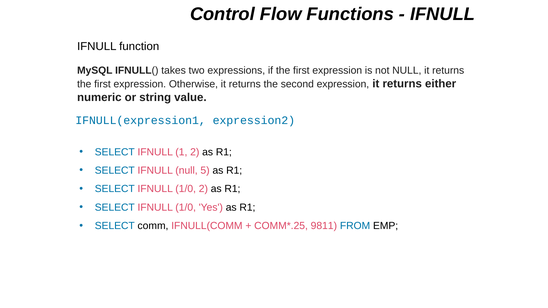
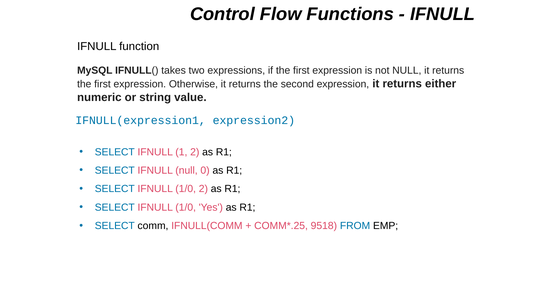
5: 5 -> 0
9811: 9811 -> 9518
